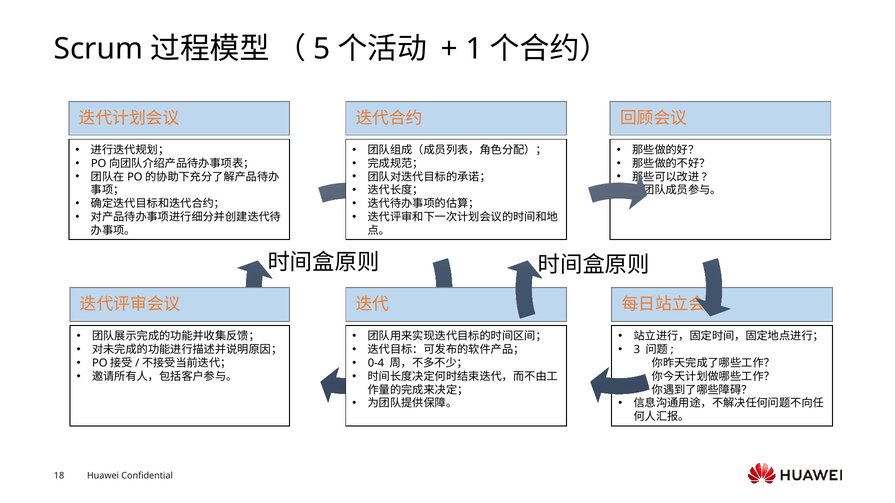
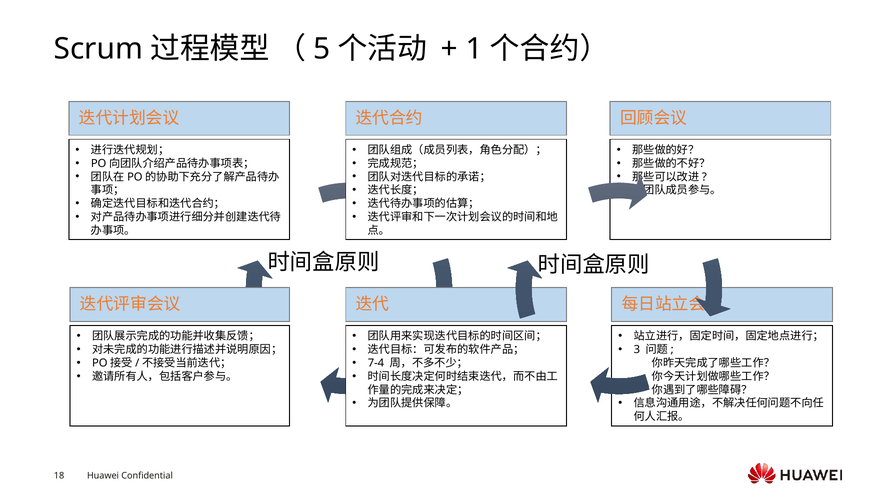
0-4: 0-4 -> 7-4
